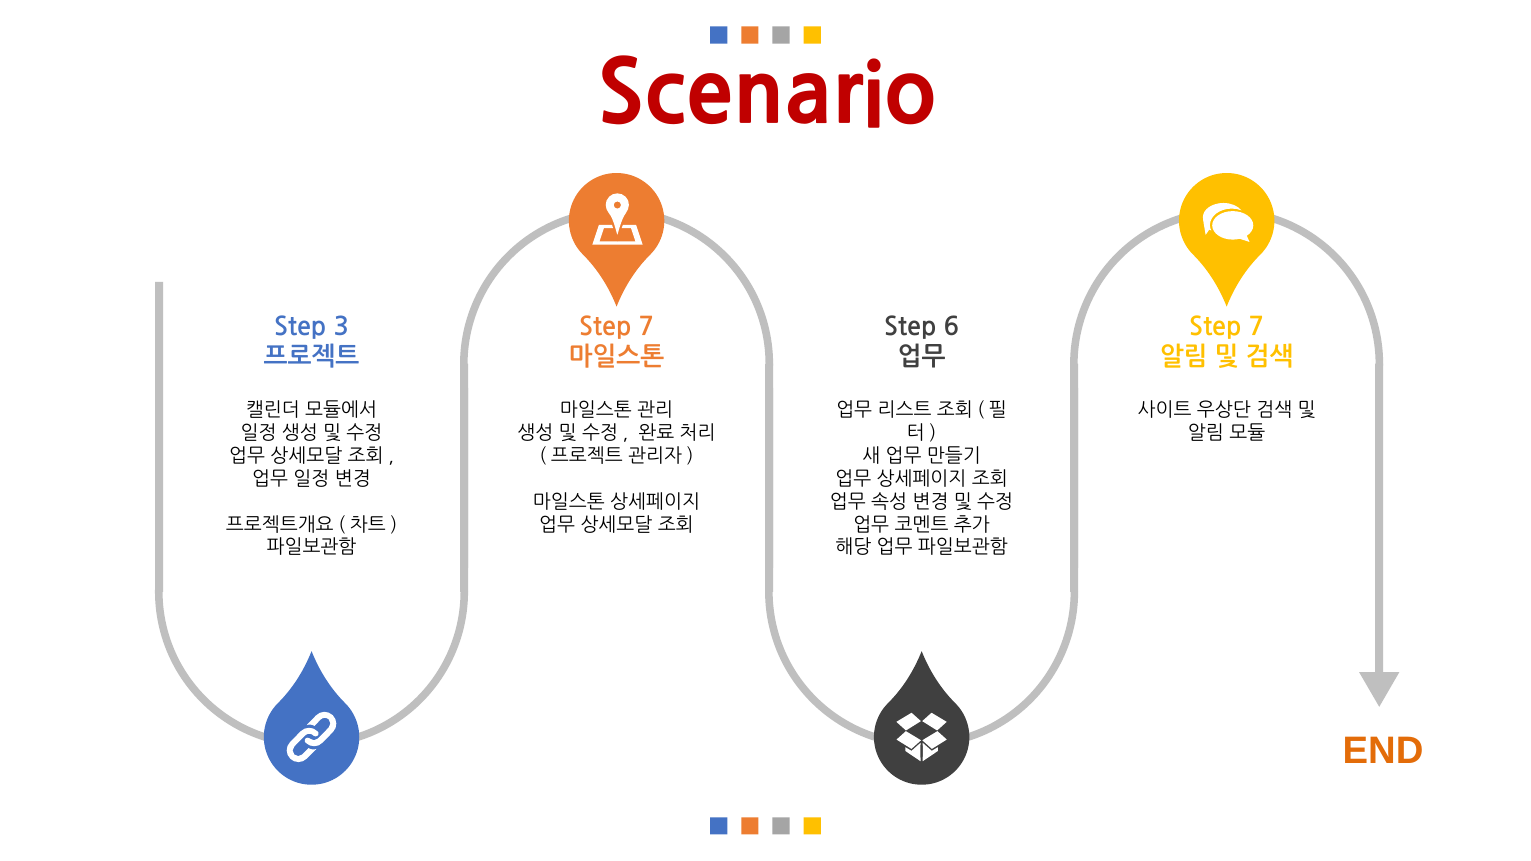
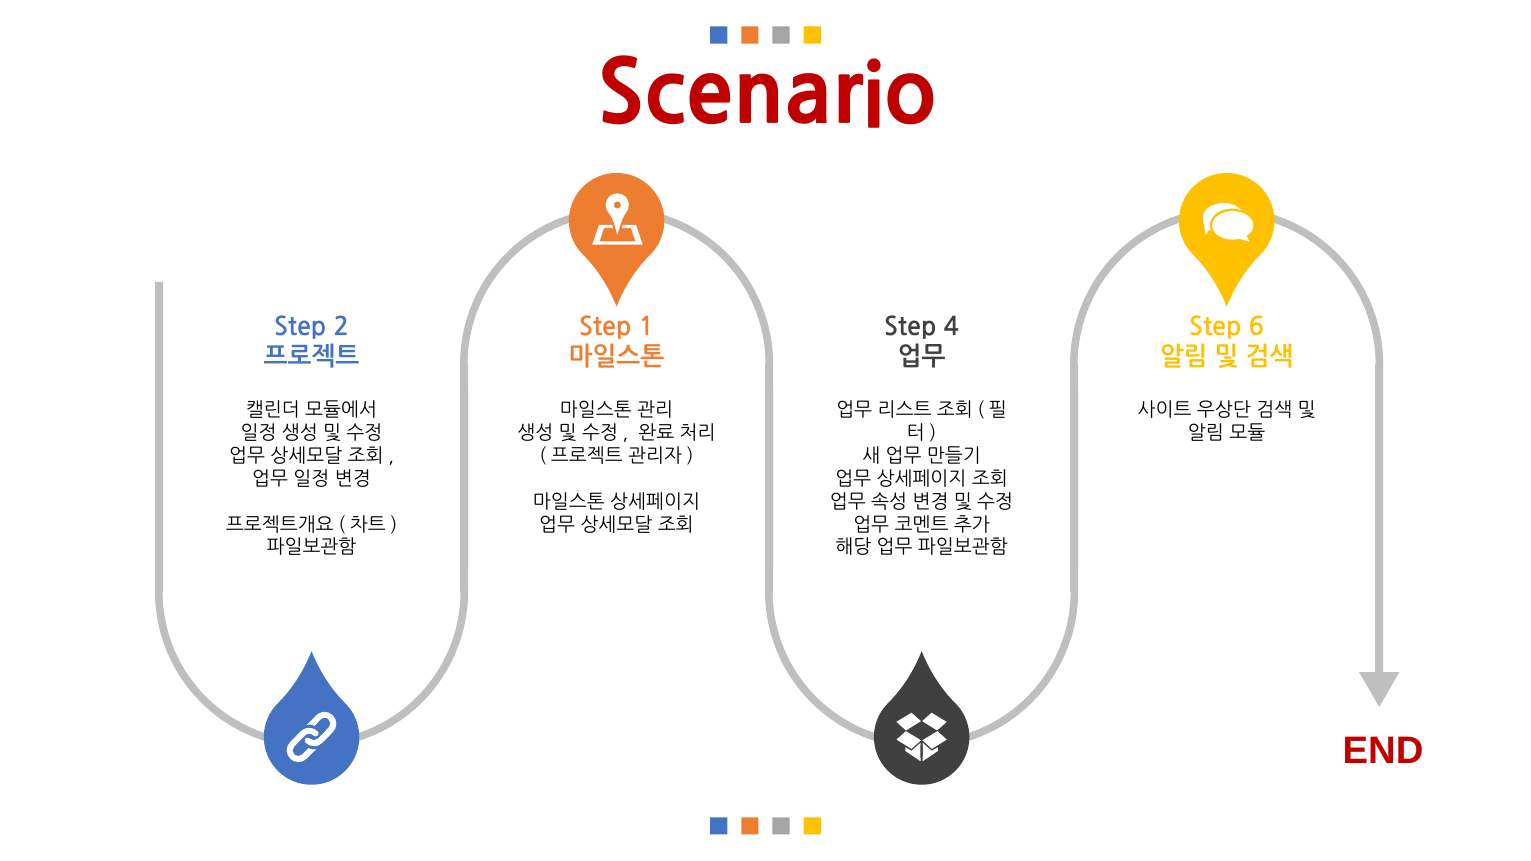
3: 3 -> 2
7 at (646, 327): 7 -> 1
6: 6 -> 4
7 at (1256, 327): 7 -> 6
END colour: orange -> red
